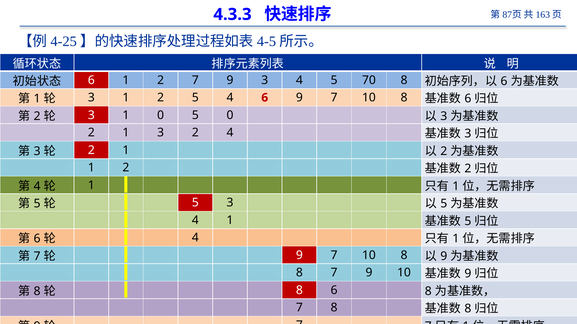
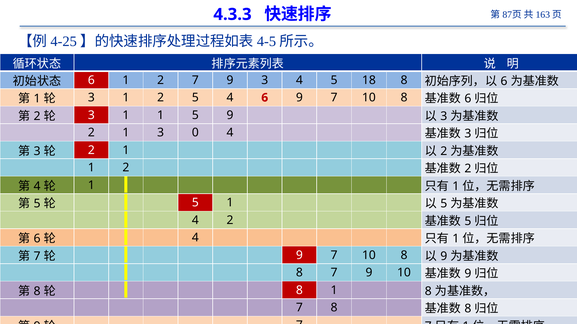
70: 70 -> 18
1 0: 0 -> 1
5 0: 0 -> 9
3 2: 2 -> 0
5 3: 3 -> 1
4 1: 1 -> 2
8 6: 6 -> 1
